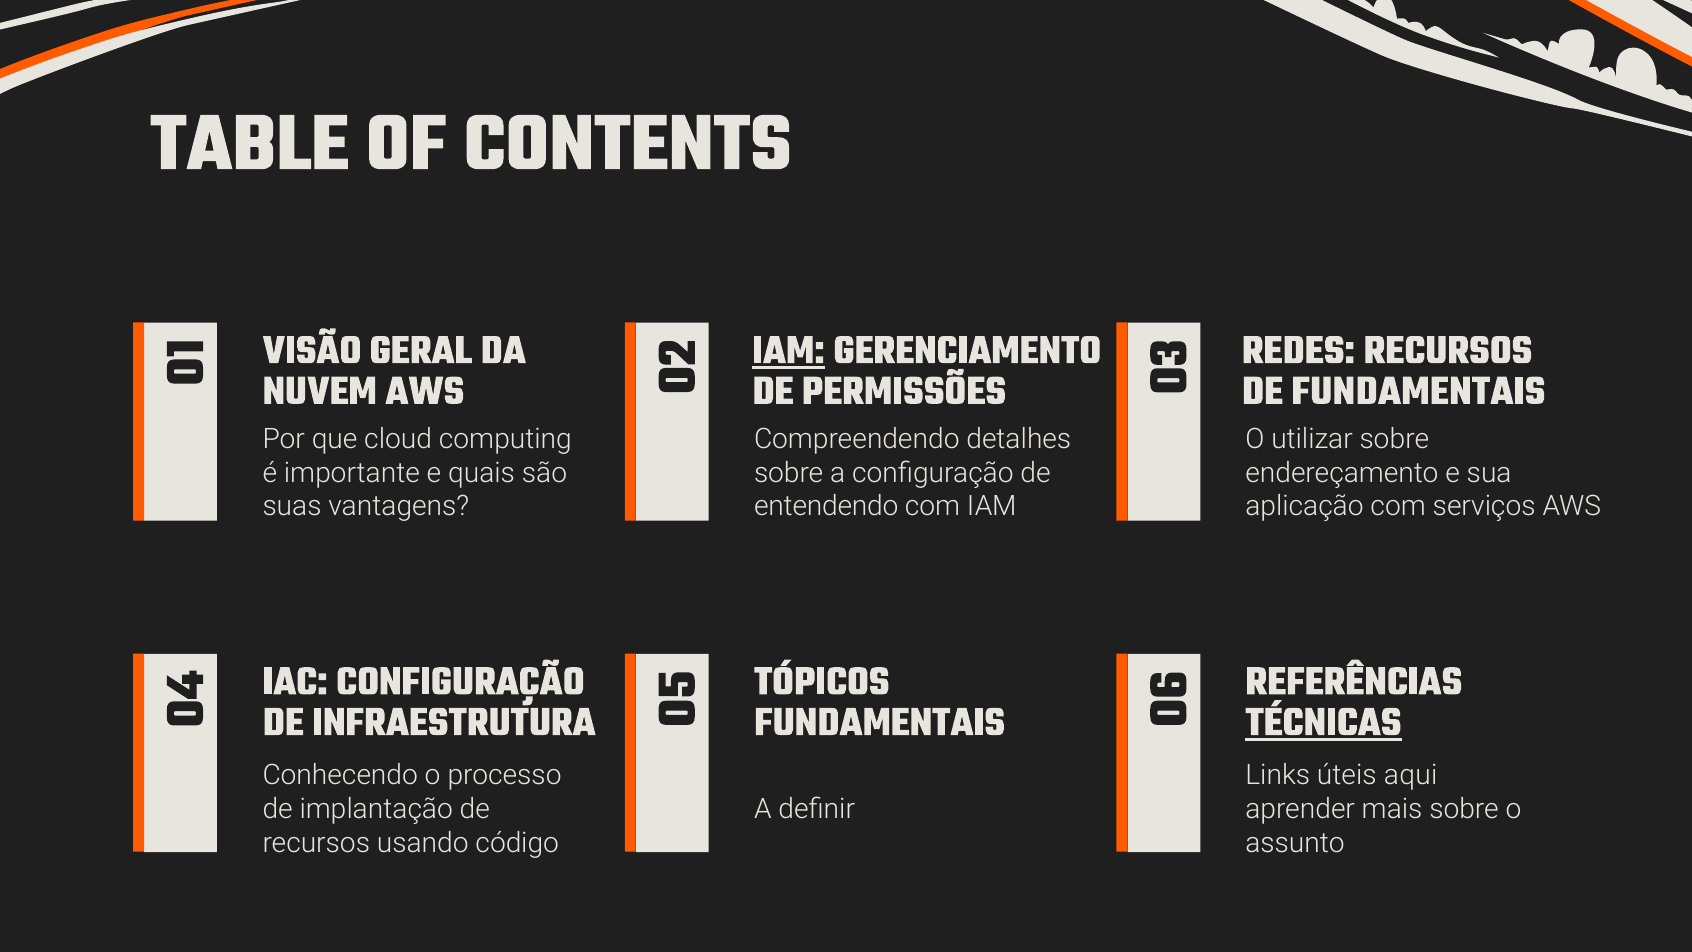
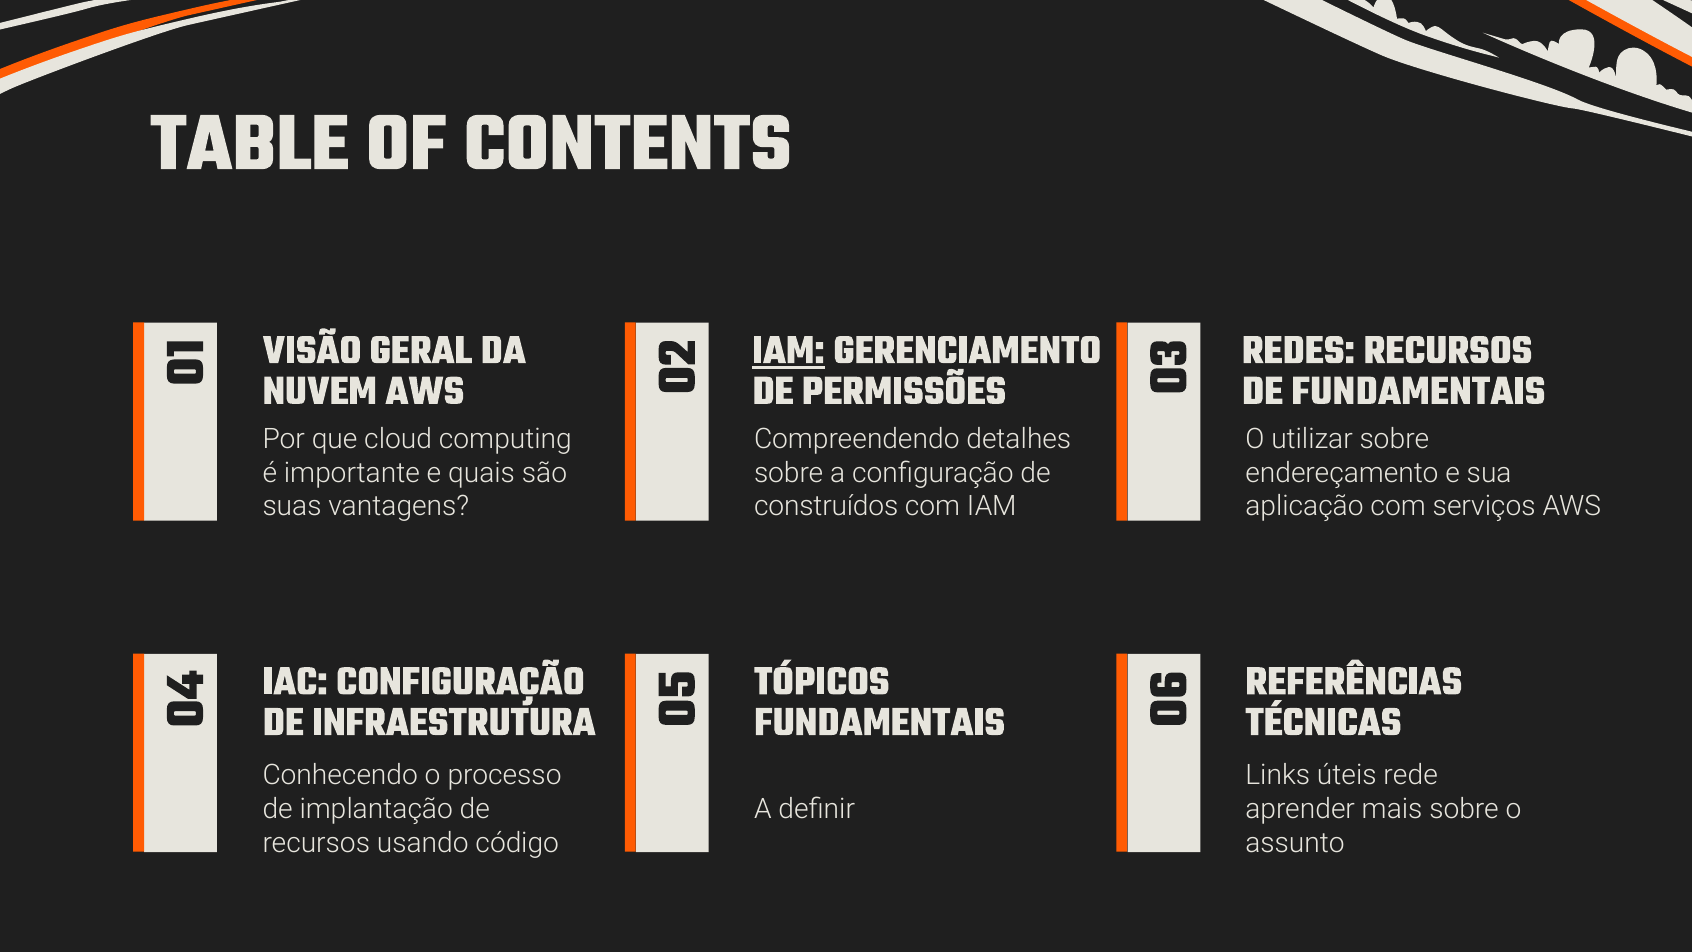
entendendo: entendendo -> construídos
TÉCNICAS underline: present -> none
aqui: aqui -> rede
